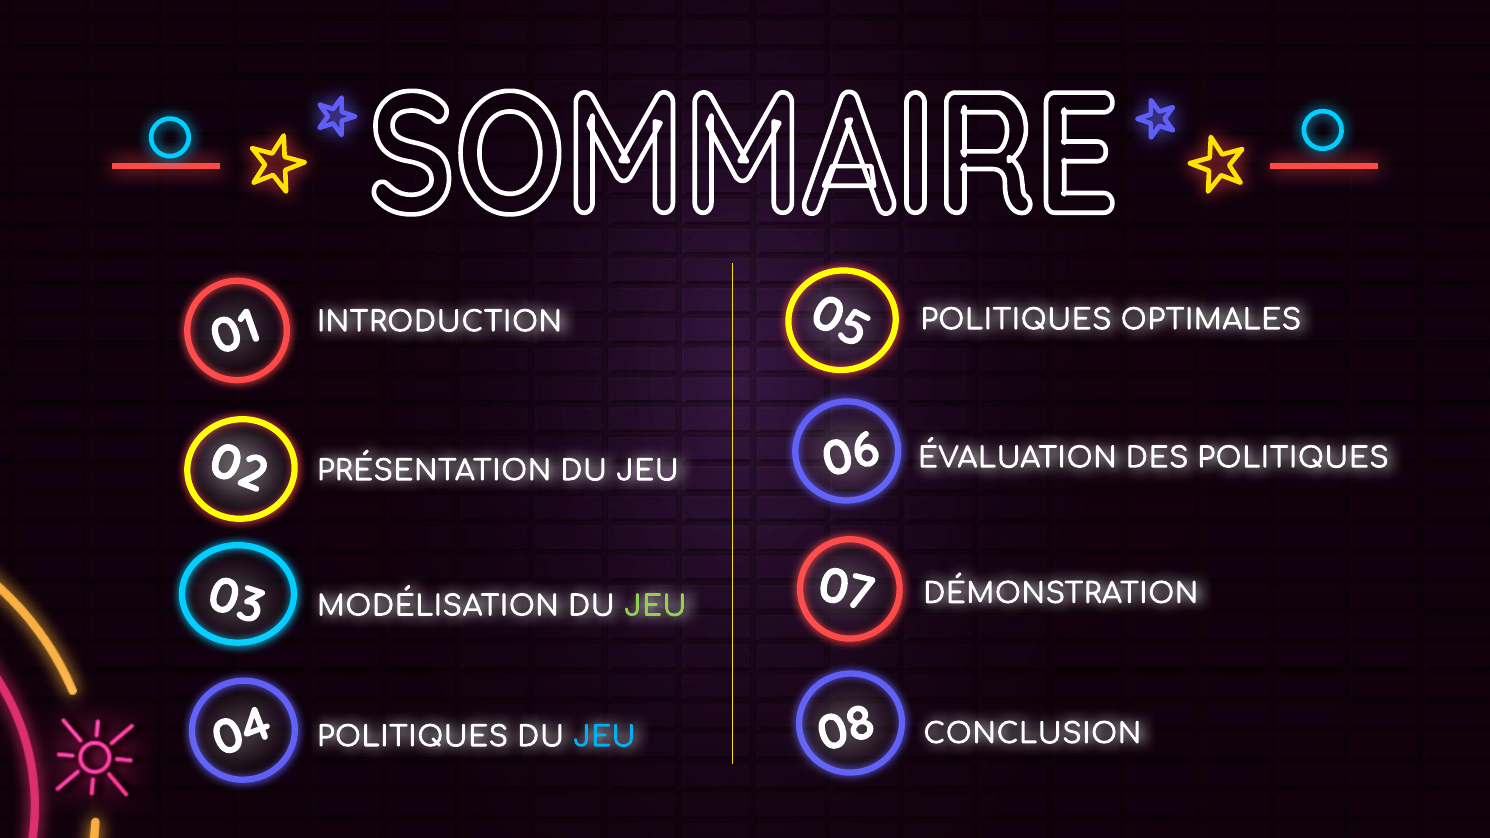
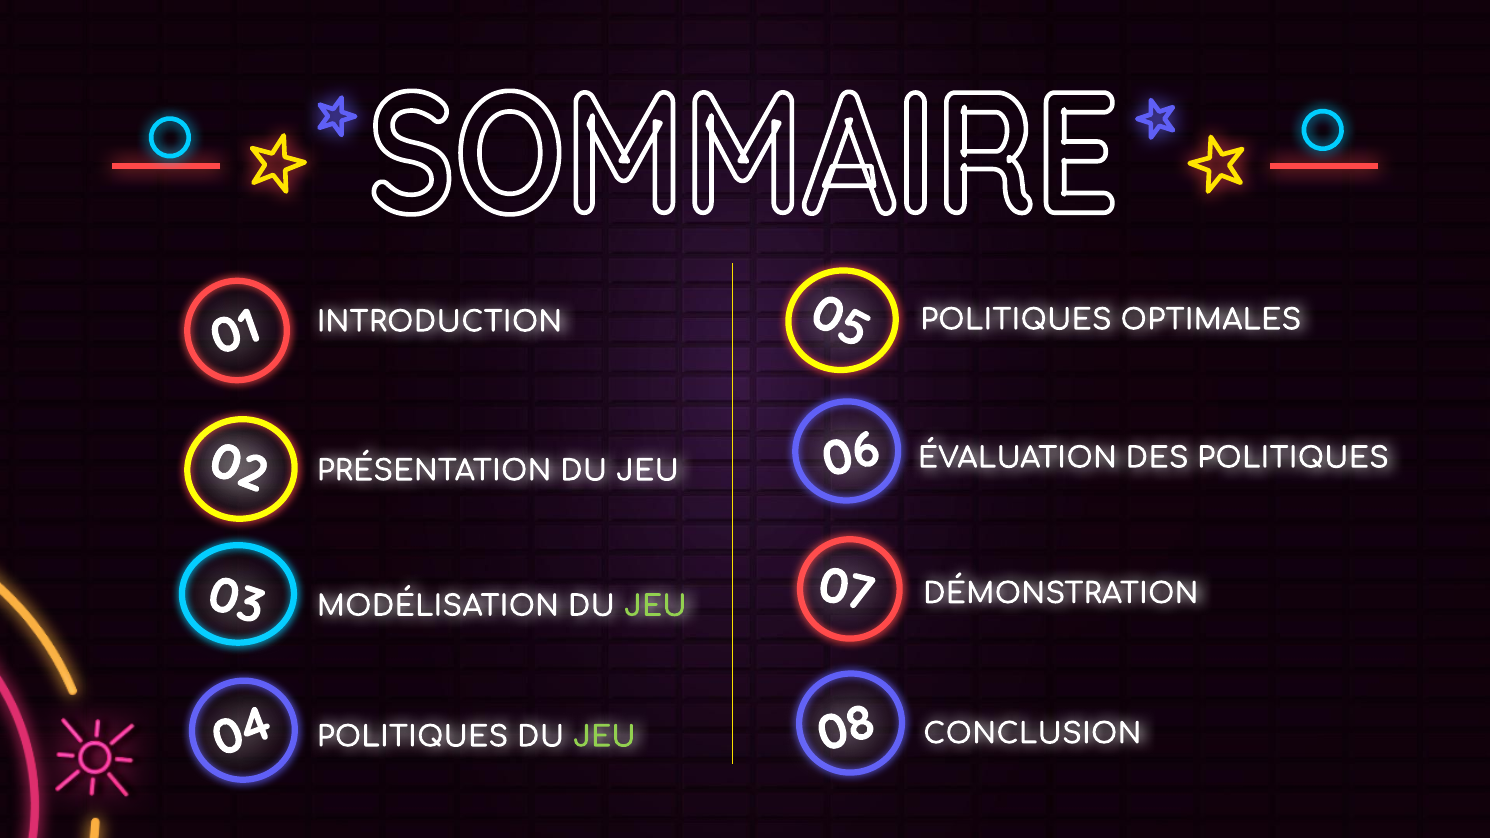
JEU at (604, 737) colour: light blue -> light green
